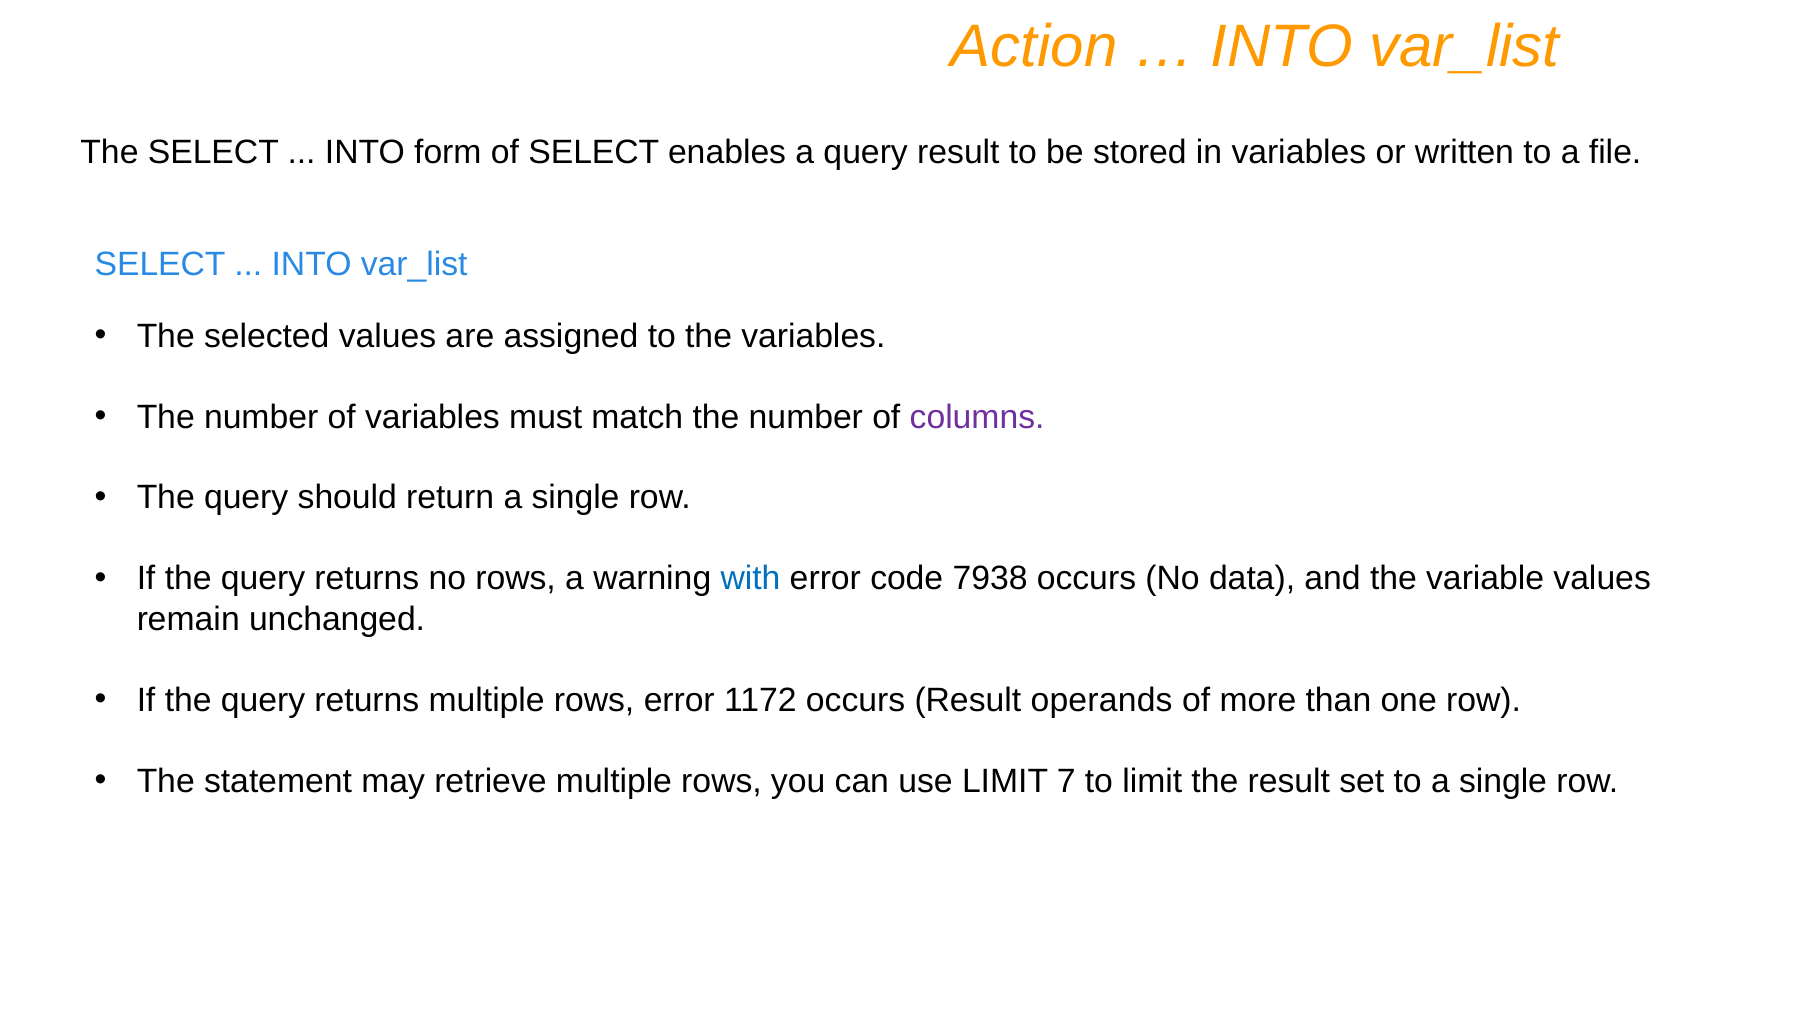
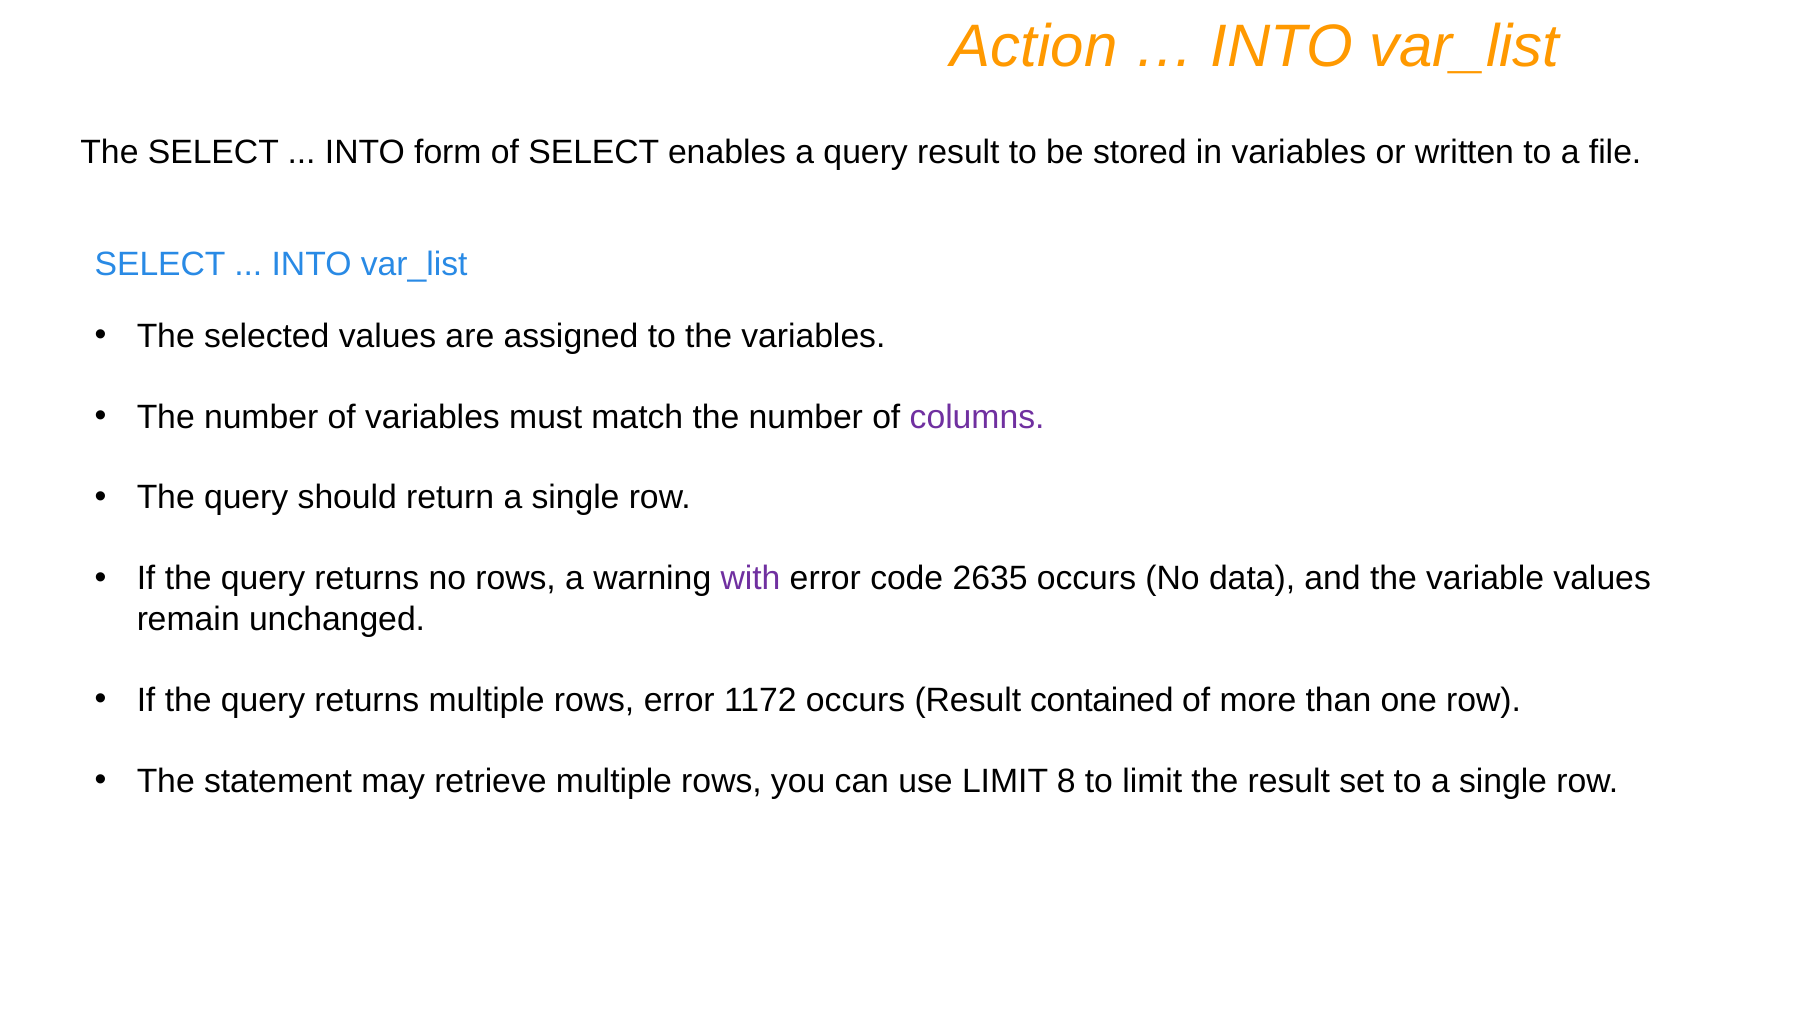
with colour: blue -> purple
7938: 7938 -> 2635
operands: operands -> contained
7: 7 -> 8
